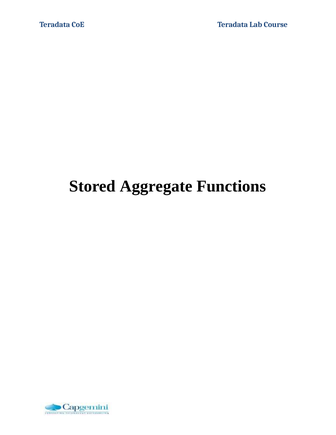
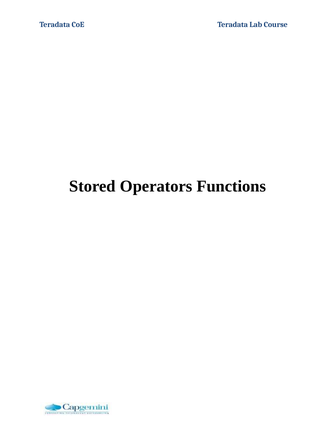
Aggregate: Aggregate -> Operators
